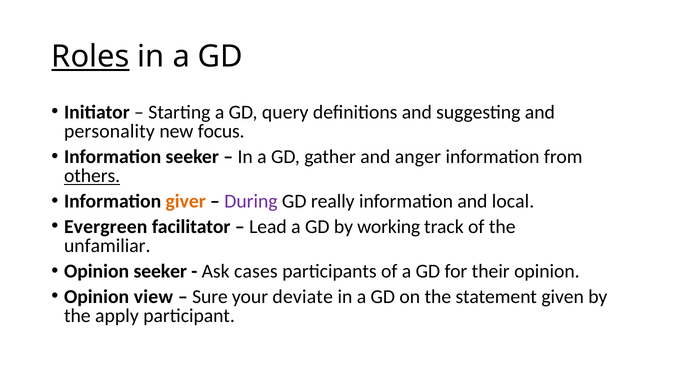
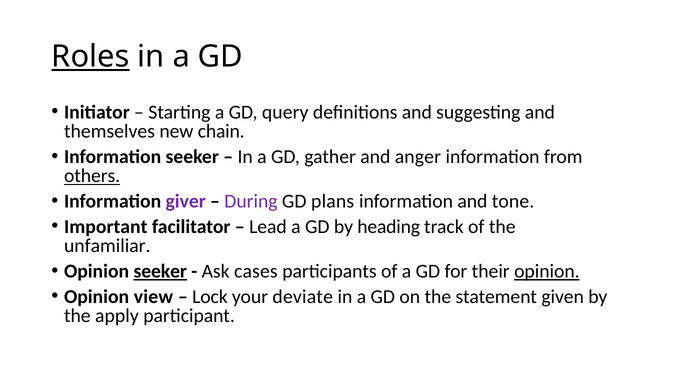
personality: personality -> themselves
focus: focus -> chain
giver colour: orange -> purple
really: really -> plans
local: local -> tone
Evergreen: Evergreen -> Important
working: working -> heading
seeker at (160, 271) underline: none -> present
opinion at (547, 271) underline: none -> present
Sure: Sure -> Lock
